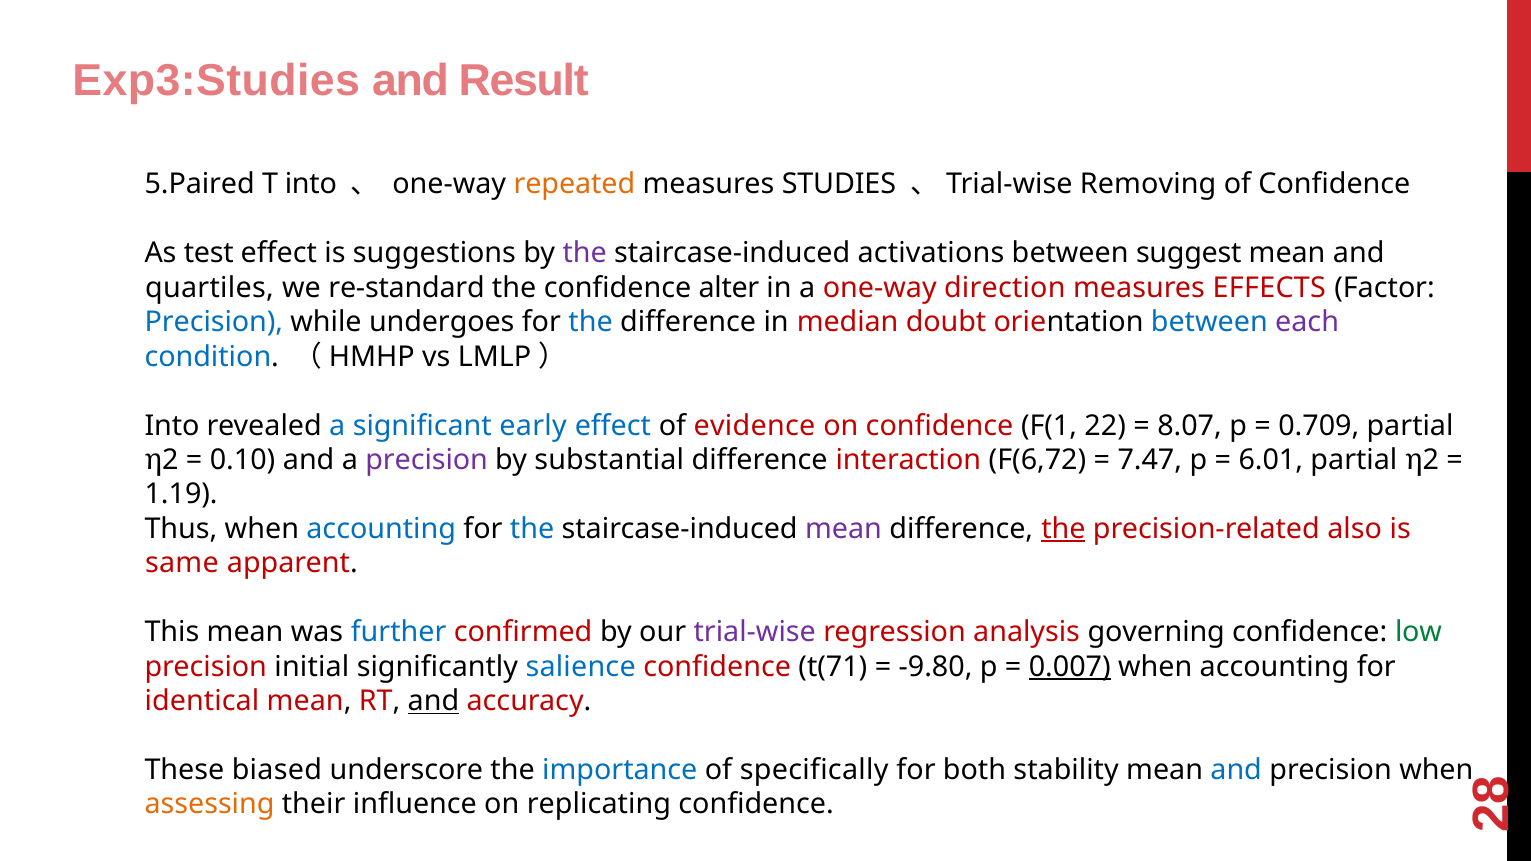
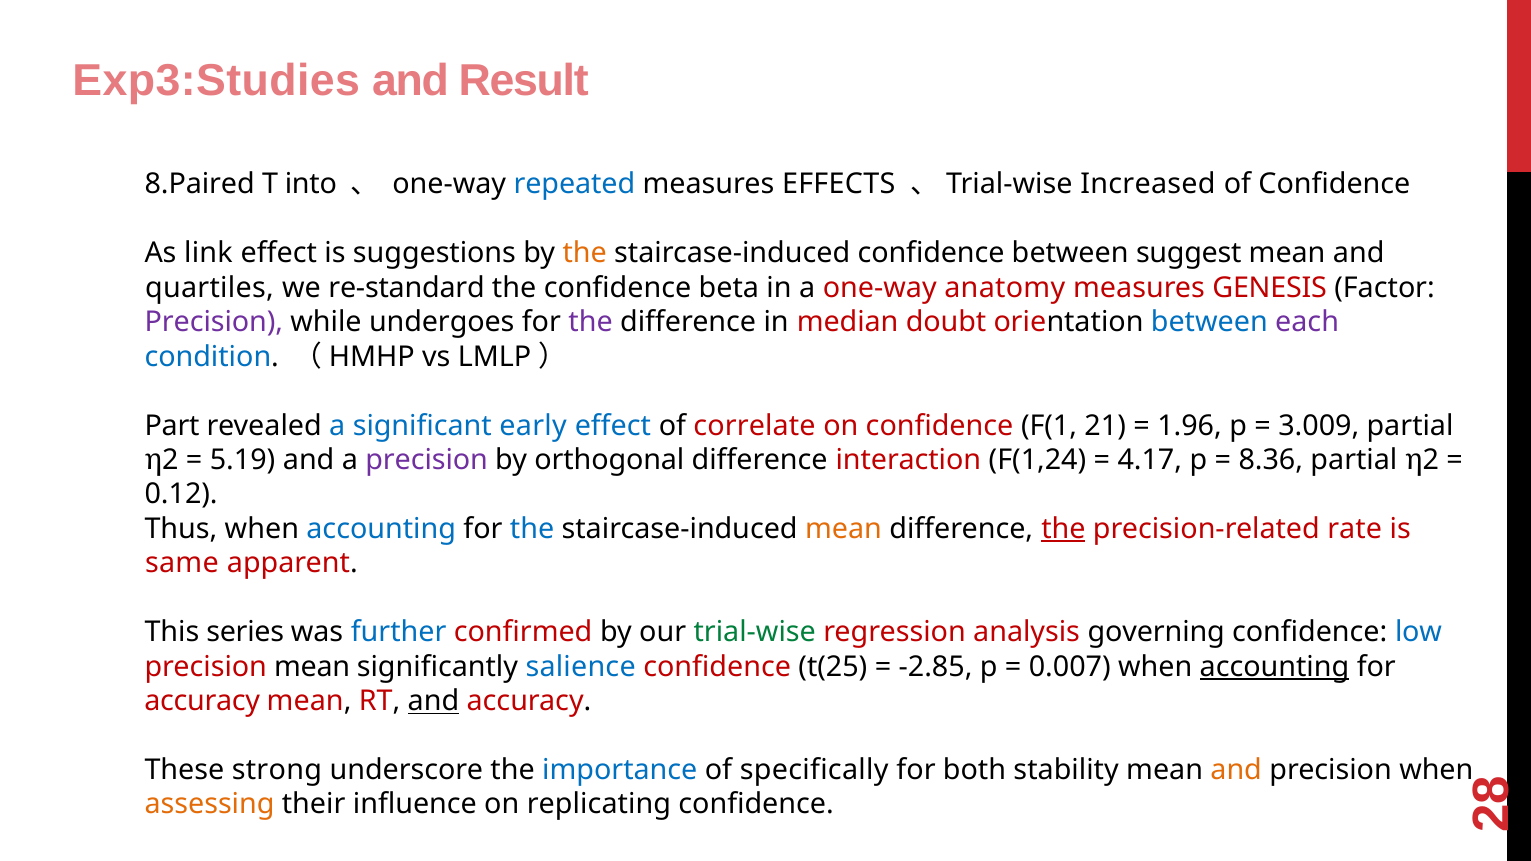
5.Paired: 5.Paired -> 8.Paired
repeated colour: orange -> blue
STUDIES: STUDIES -> EFFECTS
Removing: Removing -> Increased
test: test -> link
the at (585, 253) colour: purple -> orange
staircase-induced activations: activations -> confidence
alter: alter -> beta
direction: direction -> anatomy
EFFECTS: EFFECTS -> GENESIS
Precision at (214, 322) colour: blue -> purple
the at (591, 322) colour: blue -> purple
Into at (172, 426): Into -> Part
evidence: evidence -> correlate
22: 22 -> 21
8.07: 8.07 -> 1.96
0.709: 0.709 -> 3.009
0.10: 0.10 -> 5.19
substantial: substantial -> orthogonal
F(6,72: F(6,72 -> F(1,24
7.47: 7.47 -> 4.17
6.01: 6.01 -> 8.36
1.19: 1.19 -> 0.12
mean at (843, 529) colour: purple -> orange
also: also -> rate
This mean: mean -> series
trial-wise colour: purple -> green
low colour: green -> blue
precision initial: initial -> mean
t(71: t(71 -> t(25
-9.80: -9.80 -> -2.85
0.007 underline: present -> none
accounting at (1274, 667) underline: none -> present
identical at (202, 701): identical -> accuracy
biased: biased -> strong
and at (1236, 770) colour: blue -> orange
